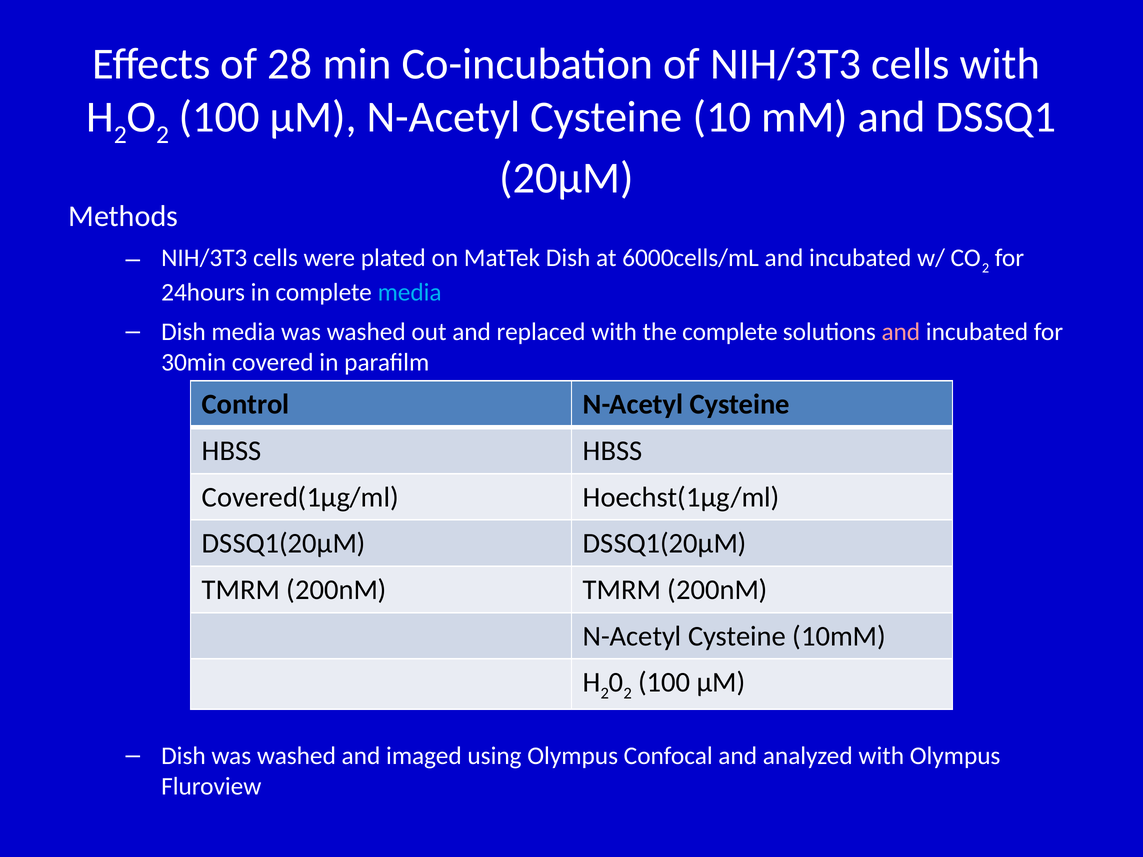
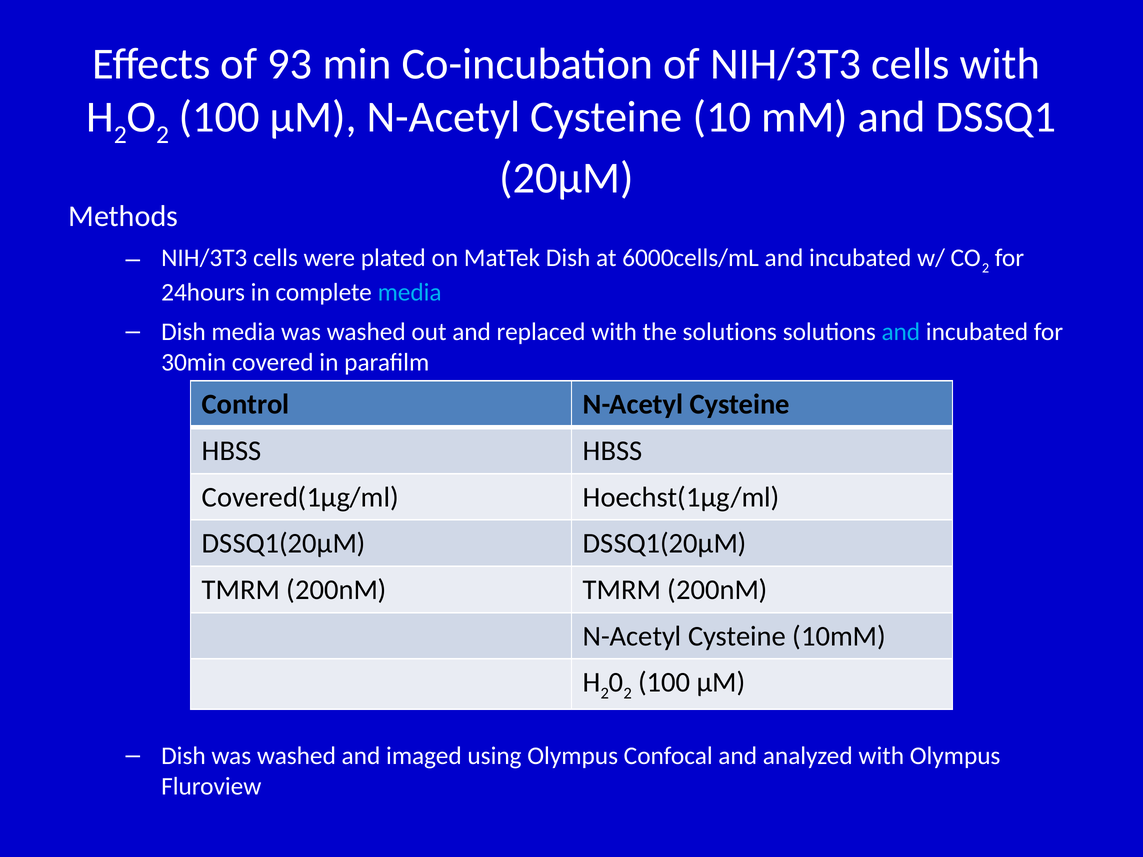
28: 28 -> 93
the complete: complete -> solutions
and at (901, 332) colour: pink -> light blue
